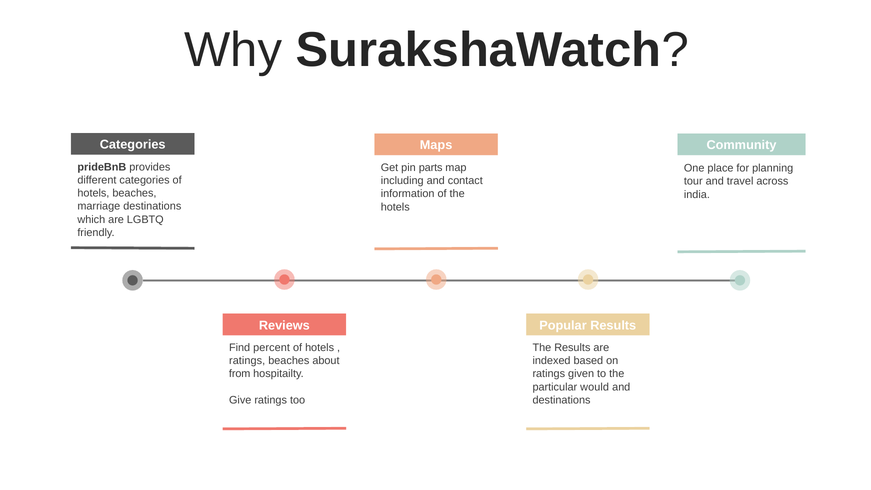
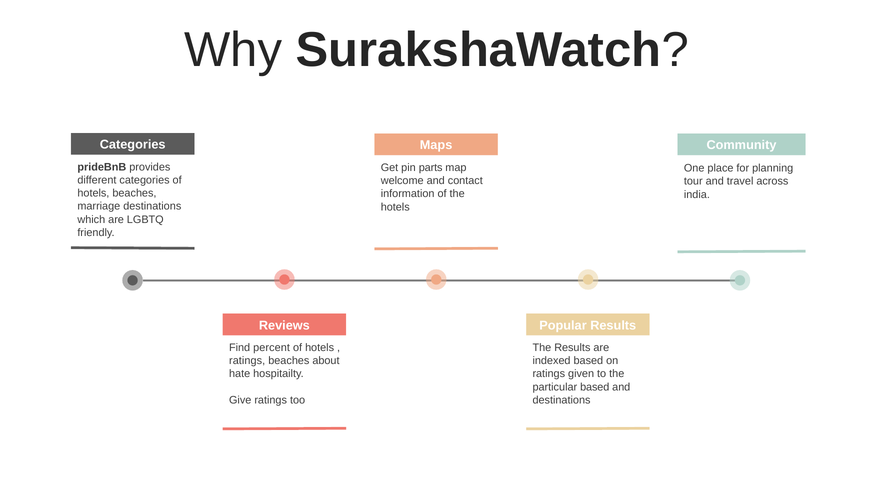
including: including -> welcome
from: from -> hate
particular would: would -> based
